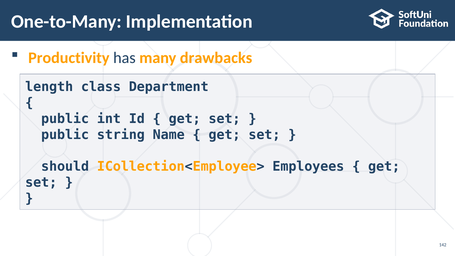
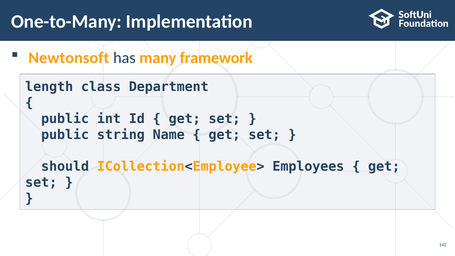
Productivity: Productivity -> Newtonsoft
drawbacks: drawbacks -> framework
